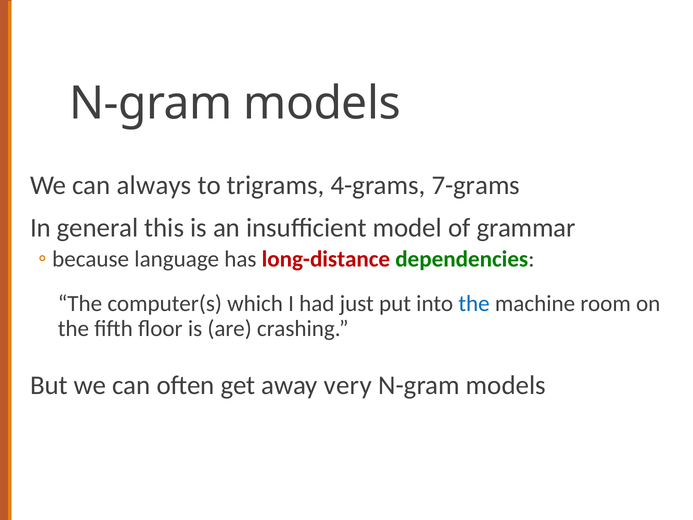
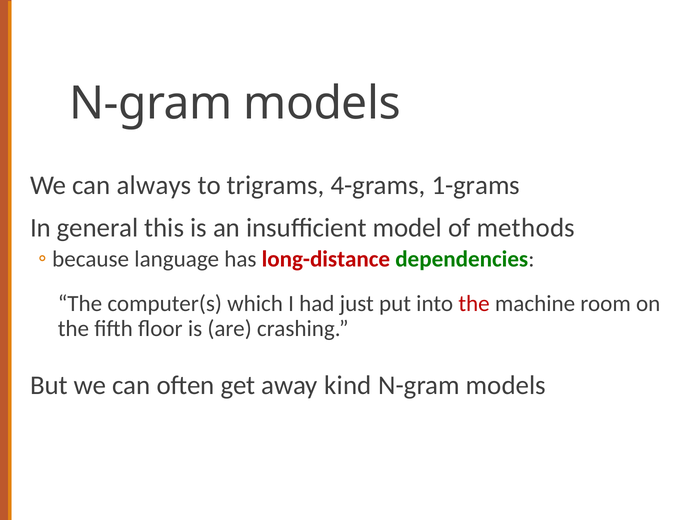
7-grams: 7-grams -> 1-grams
grammar: grammar -> methods
the at (474, 304) colour: blue -> red
very: very -> kind
